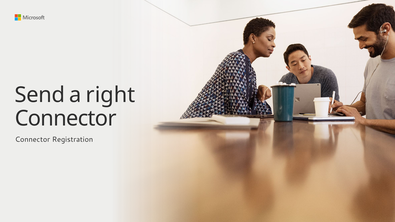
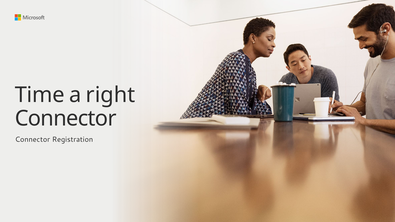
Send: Send -> Time
